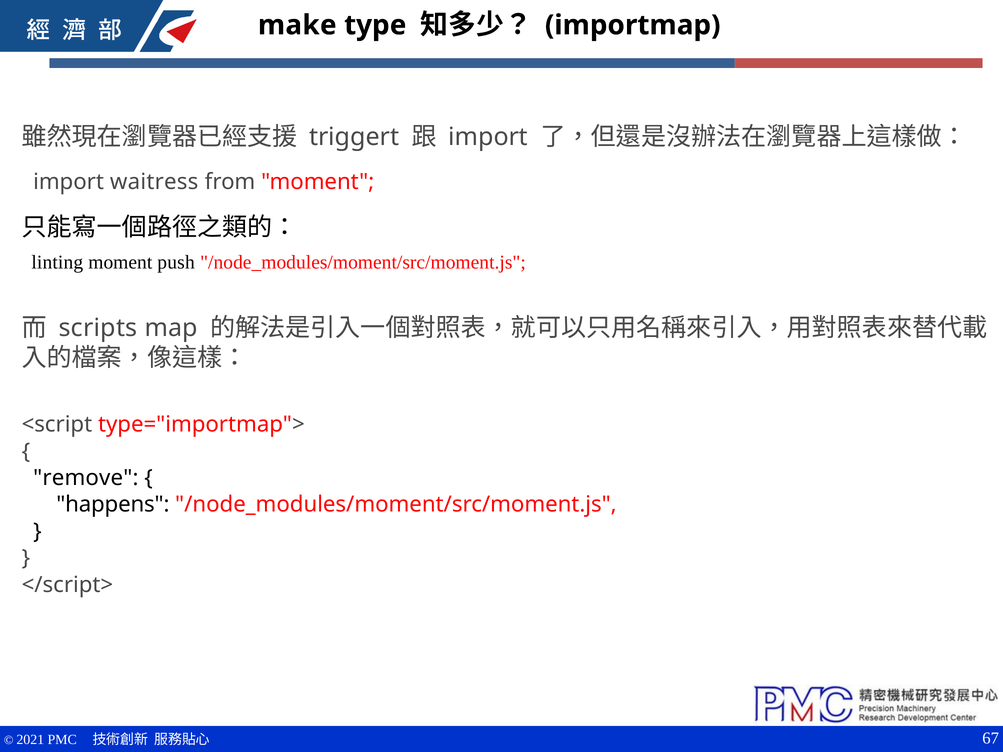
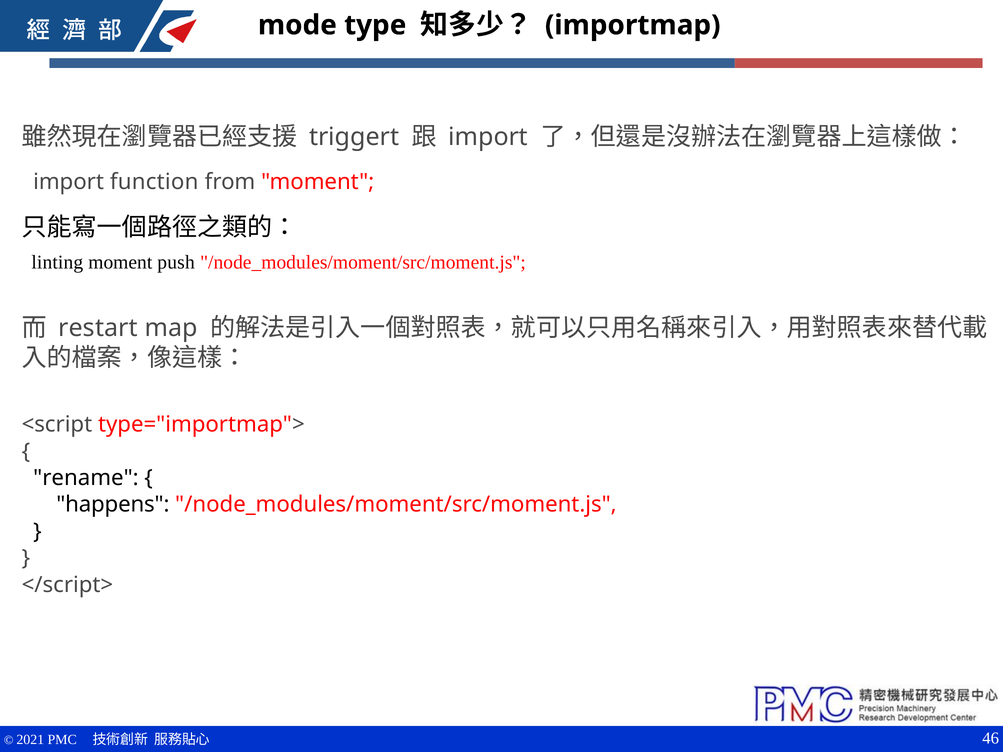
make: make -> mode
waitress: waitress -> function
scripts: scripts -> restart
remove: remove -> rename
67: 67 -> 46
